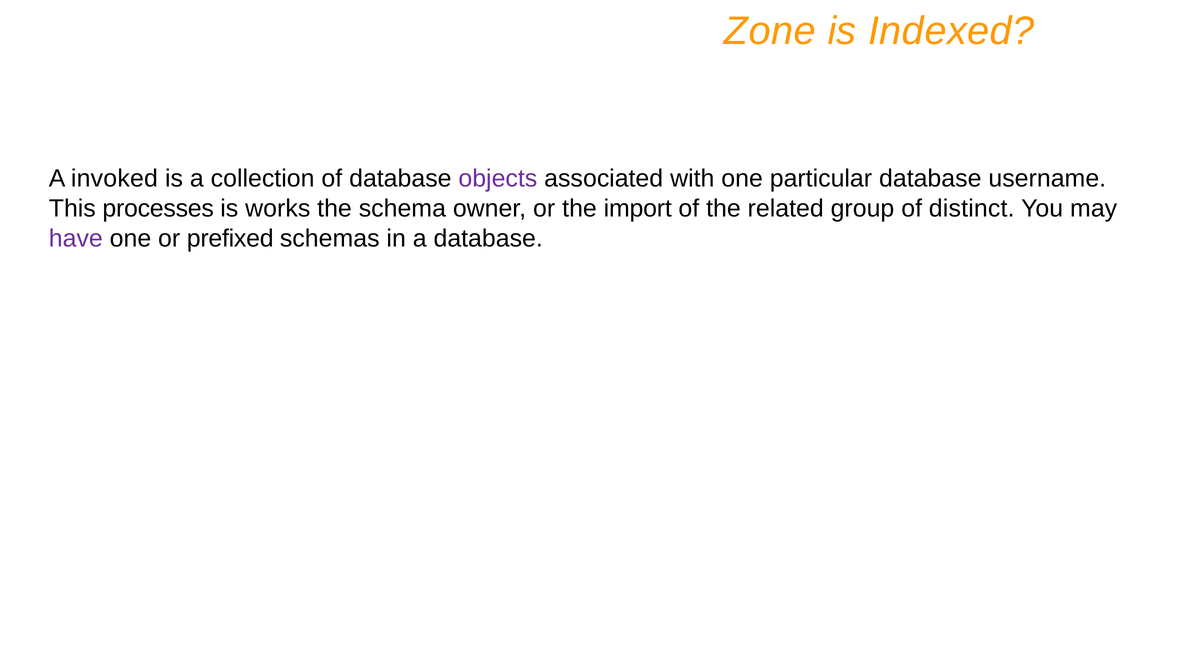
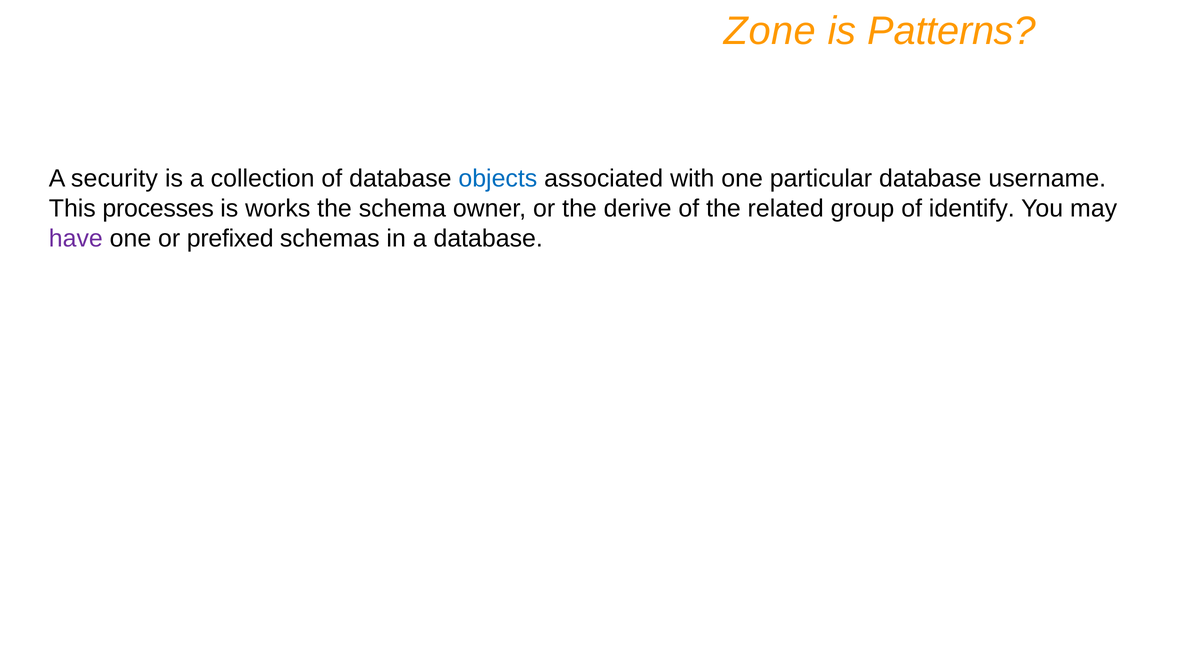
Indexed: Indexed -> Patterns
invoked: invoked -> security
objects colour: purple -> blue
import: import -> derive
distinct: distinct -> identify
